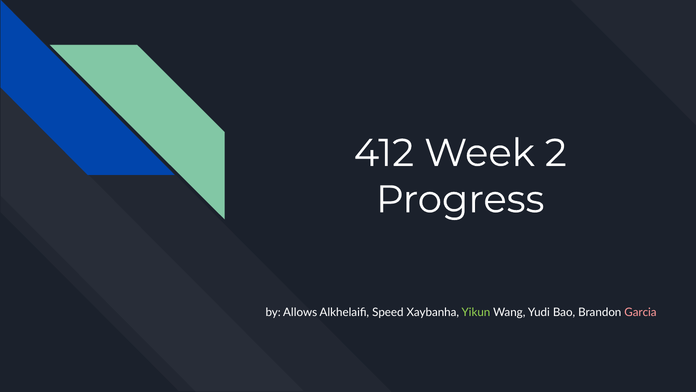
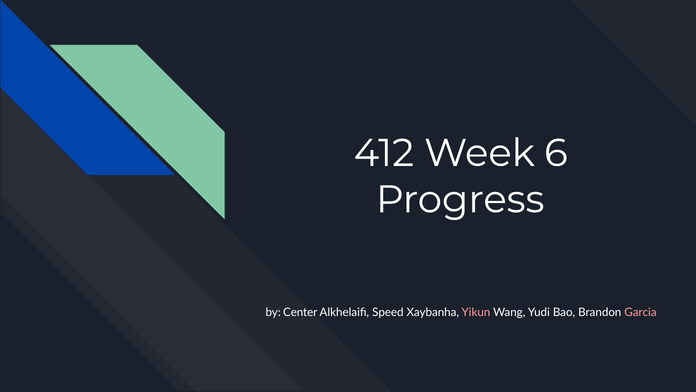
2: 2 -> 6
Allows: Allows -> Center
Yikun colour: light green -> pink
